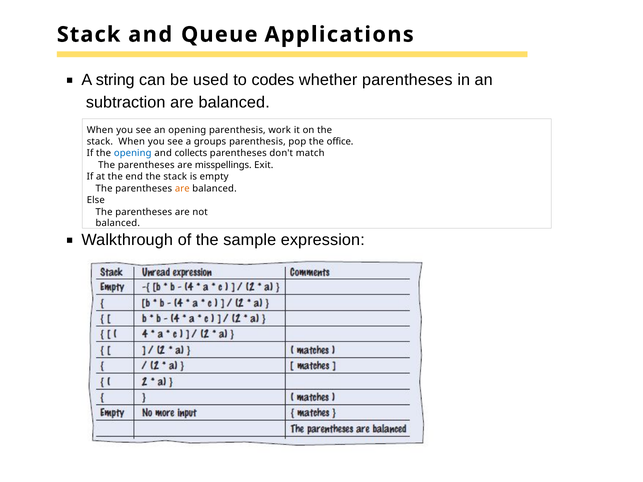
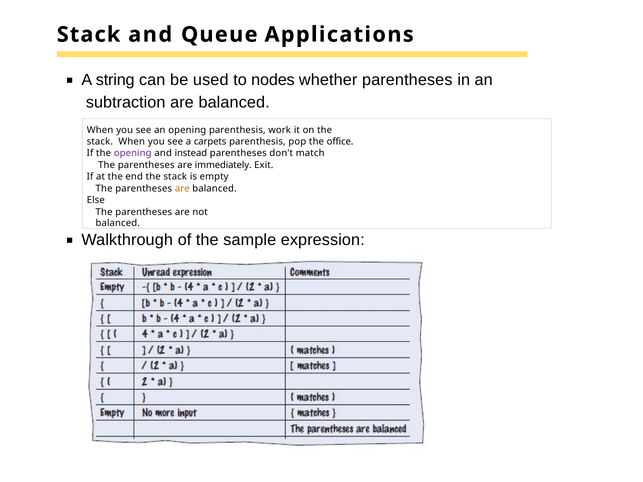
codes: codes -> nodes
groups: groups -> carpets
opening at (133, 153) colour: blue -> purple
collects: collects -> instead
misspellings: misspellings -> immediately
